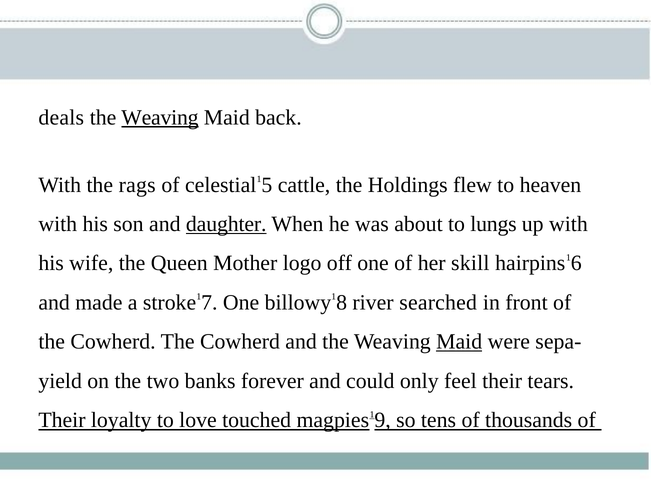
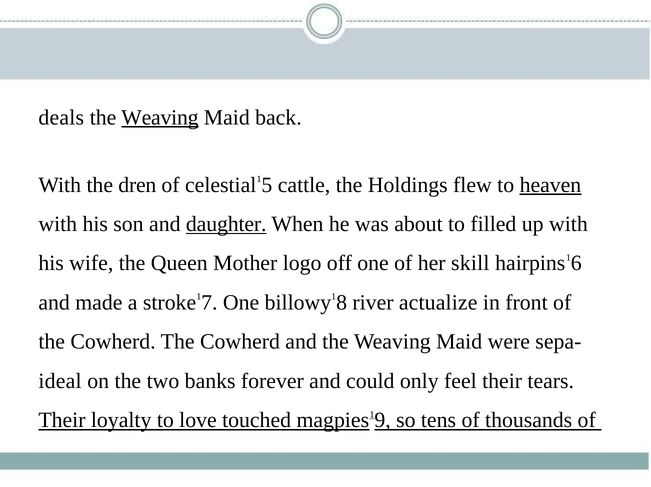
rags: rags -> dren
heaven underline: none -> present
lungs: lungs -> filled
searched: searched -> actualize
Maid at (459, 342) underline: present -> none
yield: yield -> ideal
